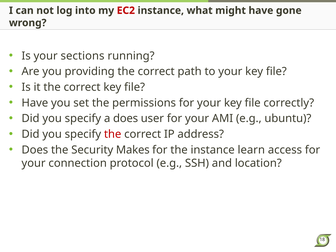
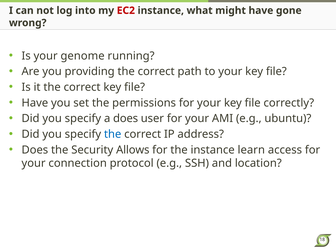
sections: sections -> genome
the at (113, 134) colour: red -> blue
Makes: Makes -> Allows
